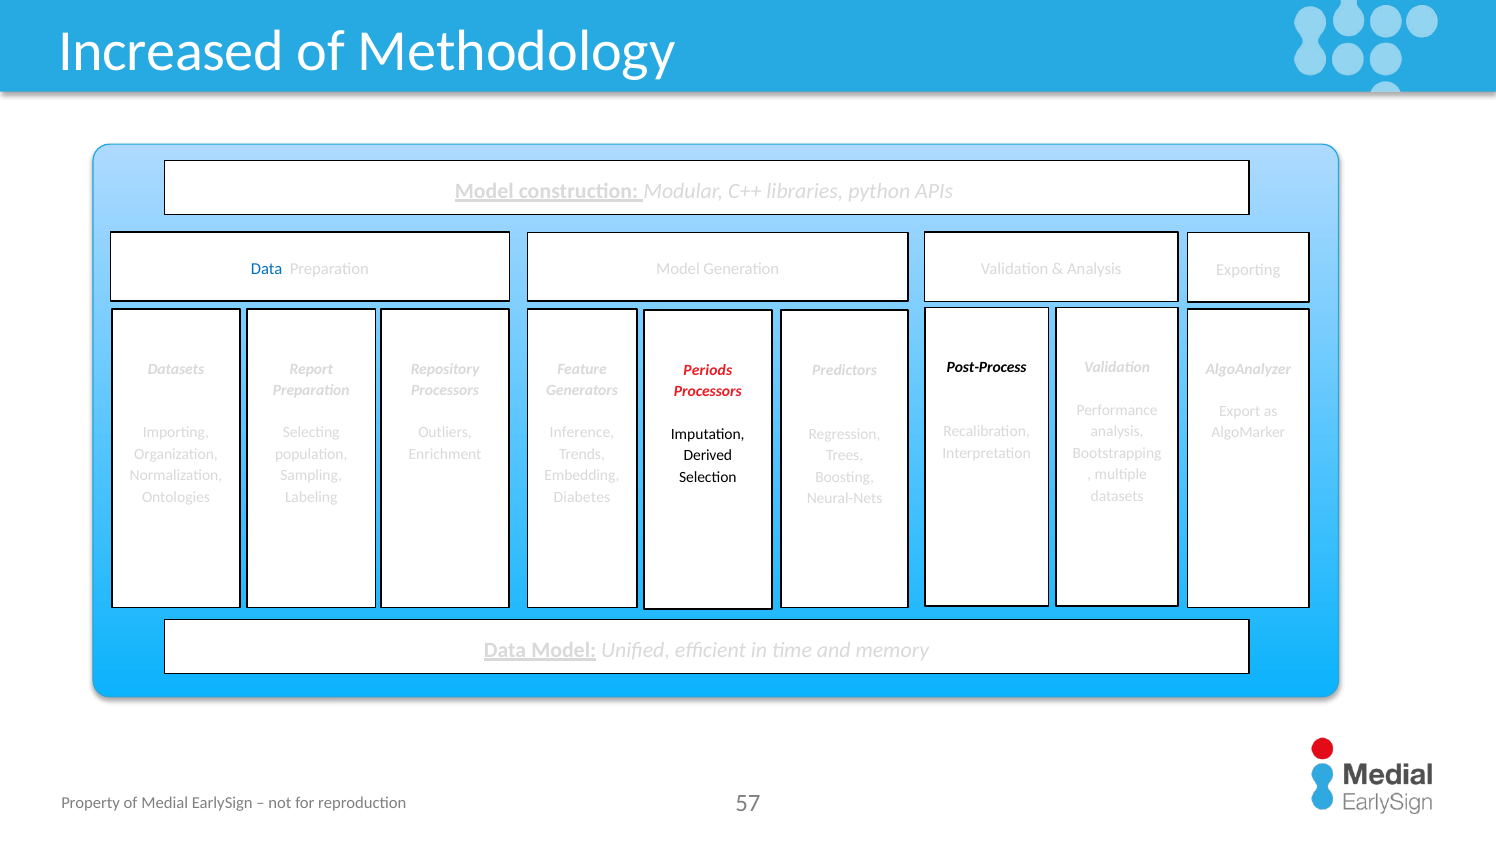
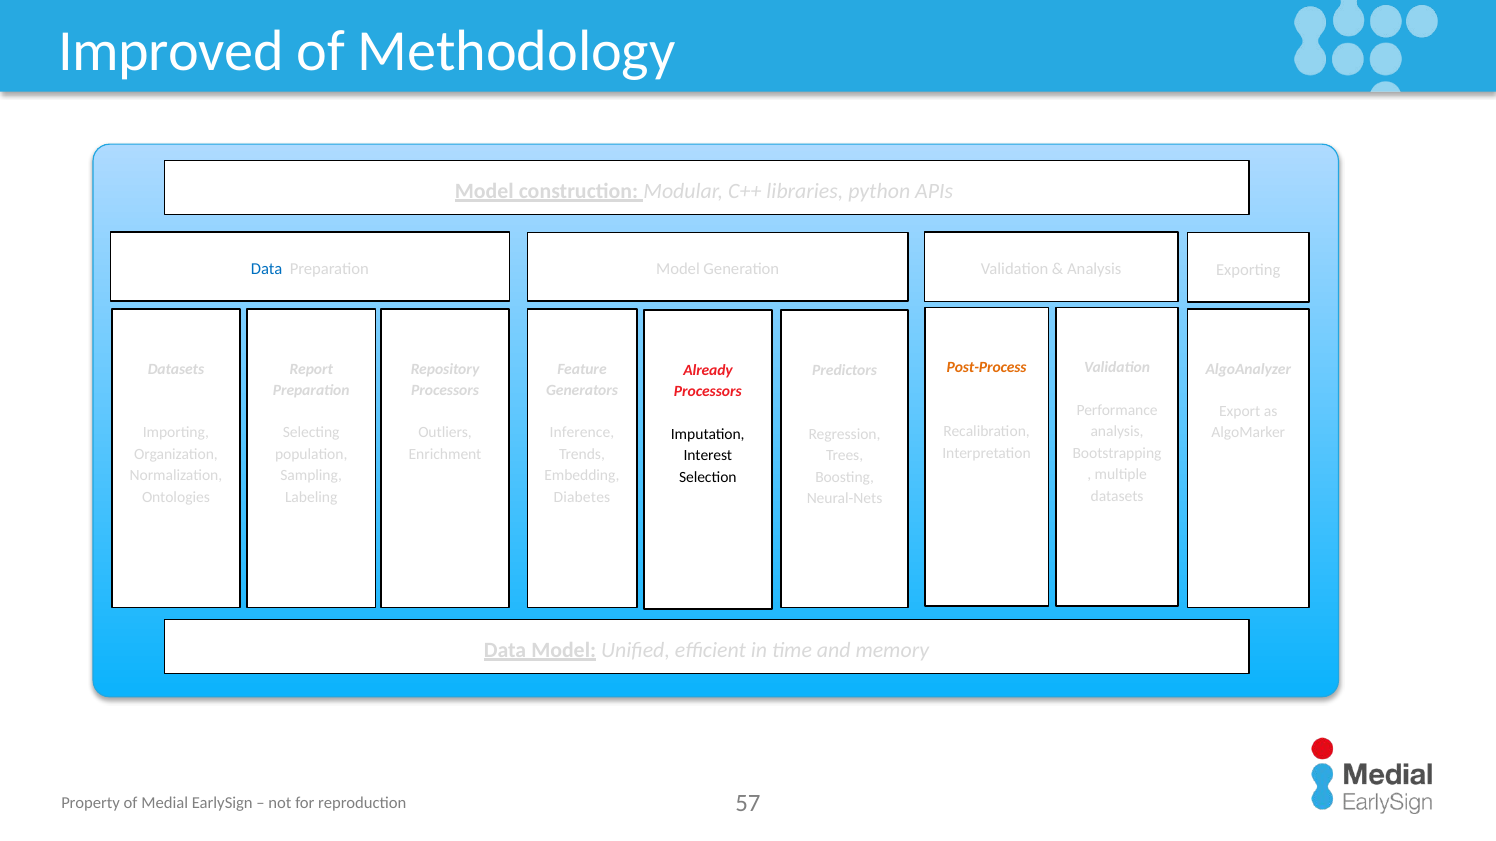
Increased: Increased -> Improved
Post-Process colour: black -> orange
Periods: Periods -> Already
Derived: Derived -> Interest
